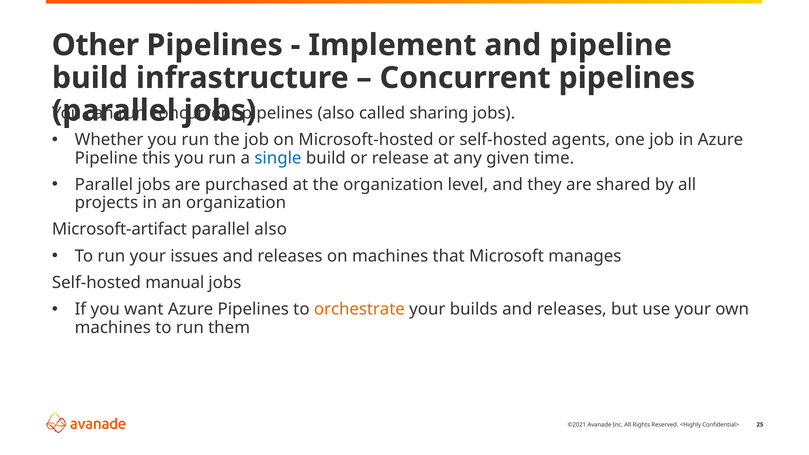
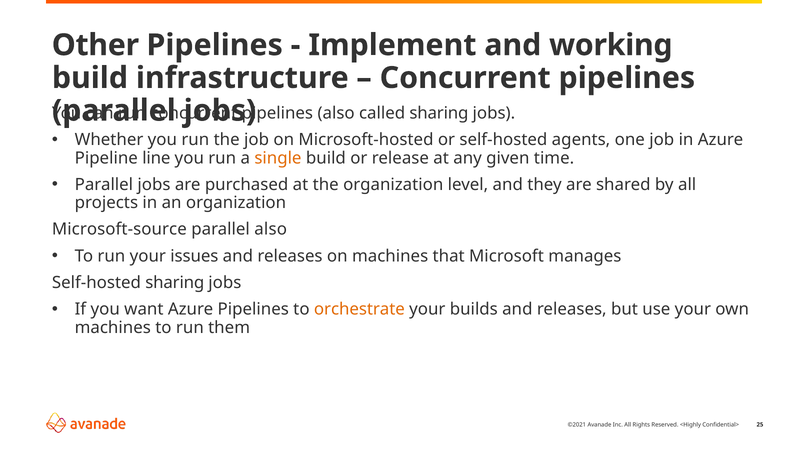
and pipeline: pipeline -> working
this: this -> line
single colour: blue -> orange
Microsoft-artifact: Microsoft-artifact -> Microsoft-source
Self-hosted manual: manual -> sharing
